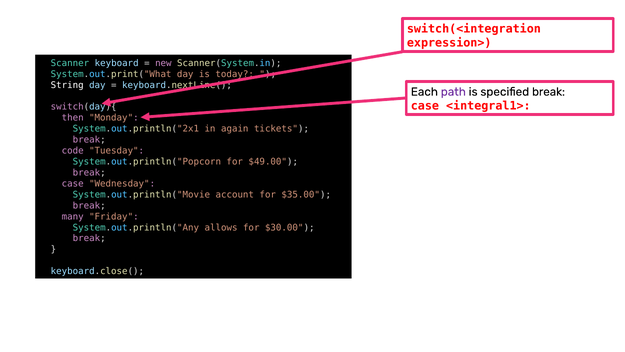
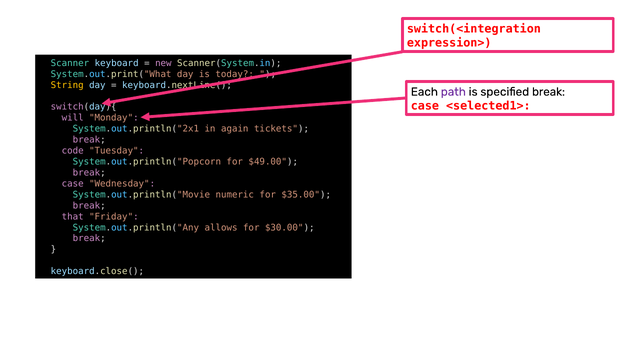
String colour: white -> yellow
<integral1>: <integral1> -> <selected1>
then: then -> will
account: account -> numeric
many: many -> that
